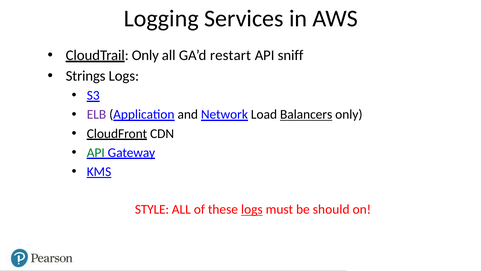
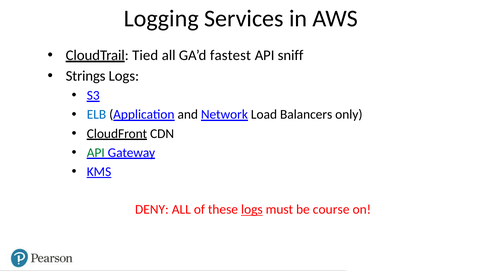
CloudTrail Only: Only -> Tied
restart: restart -> fastest
ELB colour: purple -> blue
Balancers underline: present -> none
STYLE at (152, 209): STYLE -> DENY
should: should -> course
